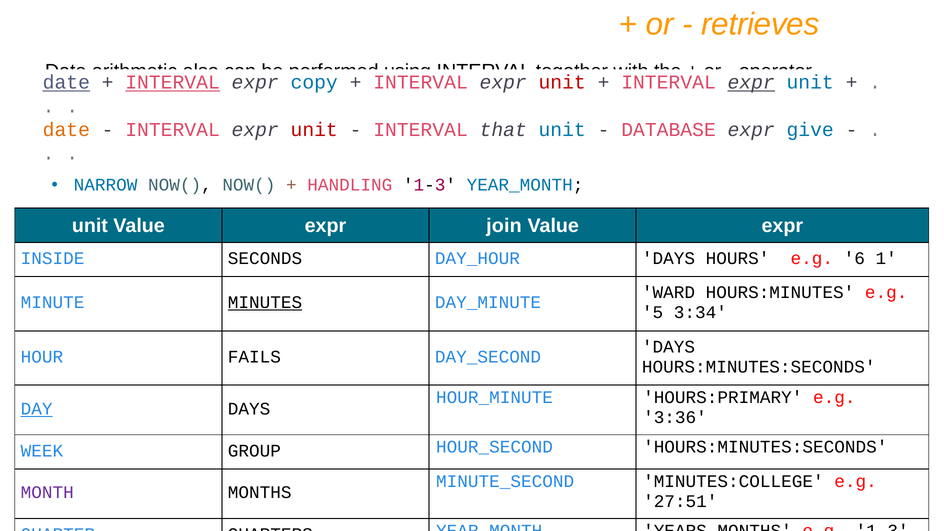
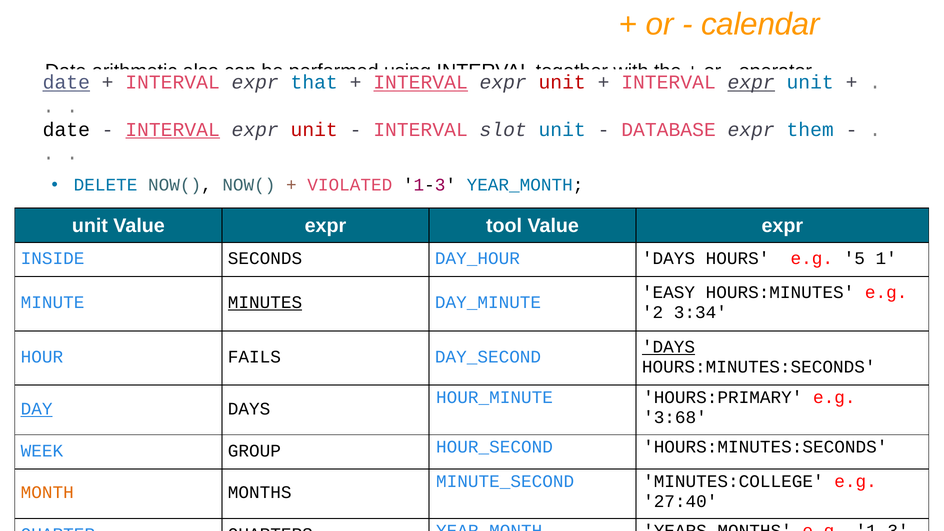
retrieves: retrieves -> calendar
INTERVAL at (173, 82) underline: present -> none
copy: copy -> that
INTERVAL at (421, 82) underline: none -> present
date at (66, 130) colour: orange -> black
INTERVAL at (173, 130) underline: none -> present
that: that -> slot
give: give -> them
NARROW: NARROW -> DELETE
HANDLING: HANDLING -> VIOLATED
join: join -> tool
6: 6 -> 5
WARD: WARD -> EASY
5: 5 -> 2
DAYS at (668, 347) underline: none -> present
3:36: 3:36 -> 3:68
MONTH colour: purple -> orange
27:51: 27:51 -> 27:40
